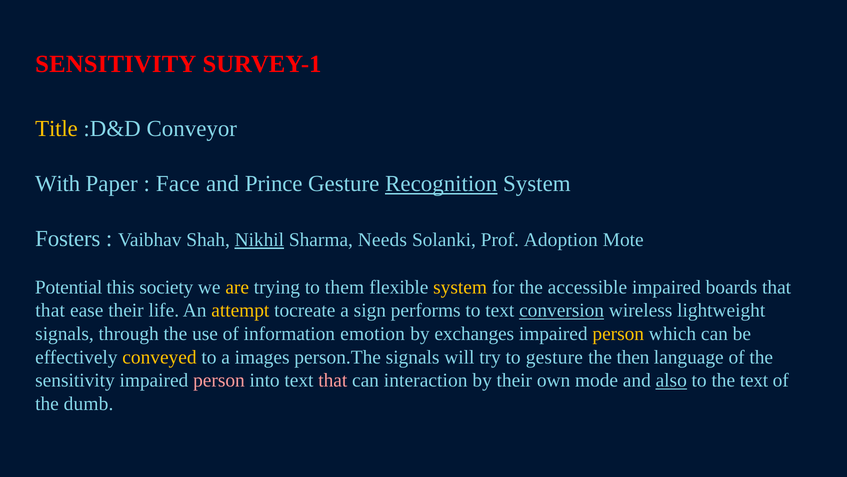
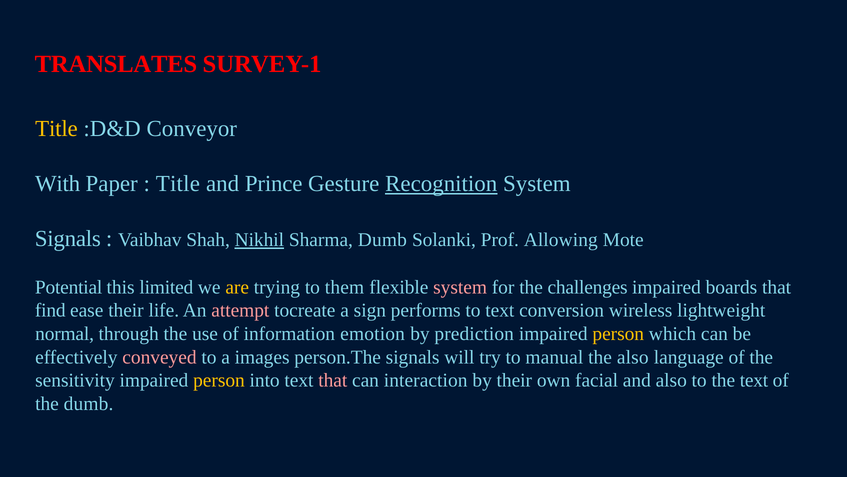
SENSITIVITY at (116, 64): SENSITIVITY -> TRANSLATES
Face at (178, 183): Face -> Title
Fosters at (68, 239): Fosters -> Signals
Sharma Needs: Needs -> Dumb
Adoption: Adoption -> Allowing
society: society -> limited
system at (460, 287) colour: yellow -> pink
accessible: accessible -> challenges
that at (50, 310): that -> find
attempt colour: yellow -> pink
conversion underline: present -> none
signals at (65, 334): signals -> normal
exchanges: exchanges -> prediction
conveyed colour: yellow -> pink
to gesture: gesture -> manual
the then: then -> also
person at (219, 380) colour: pink -> yellow
mode: mode -> facial
also at (671, 380) underline: present -> none
